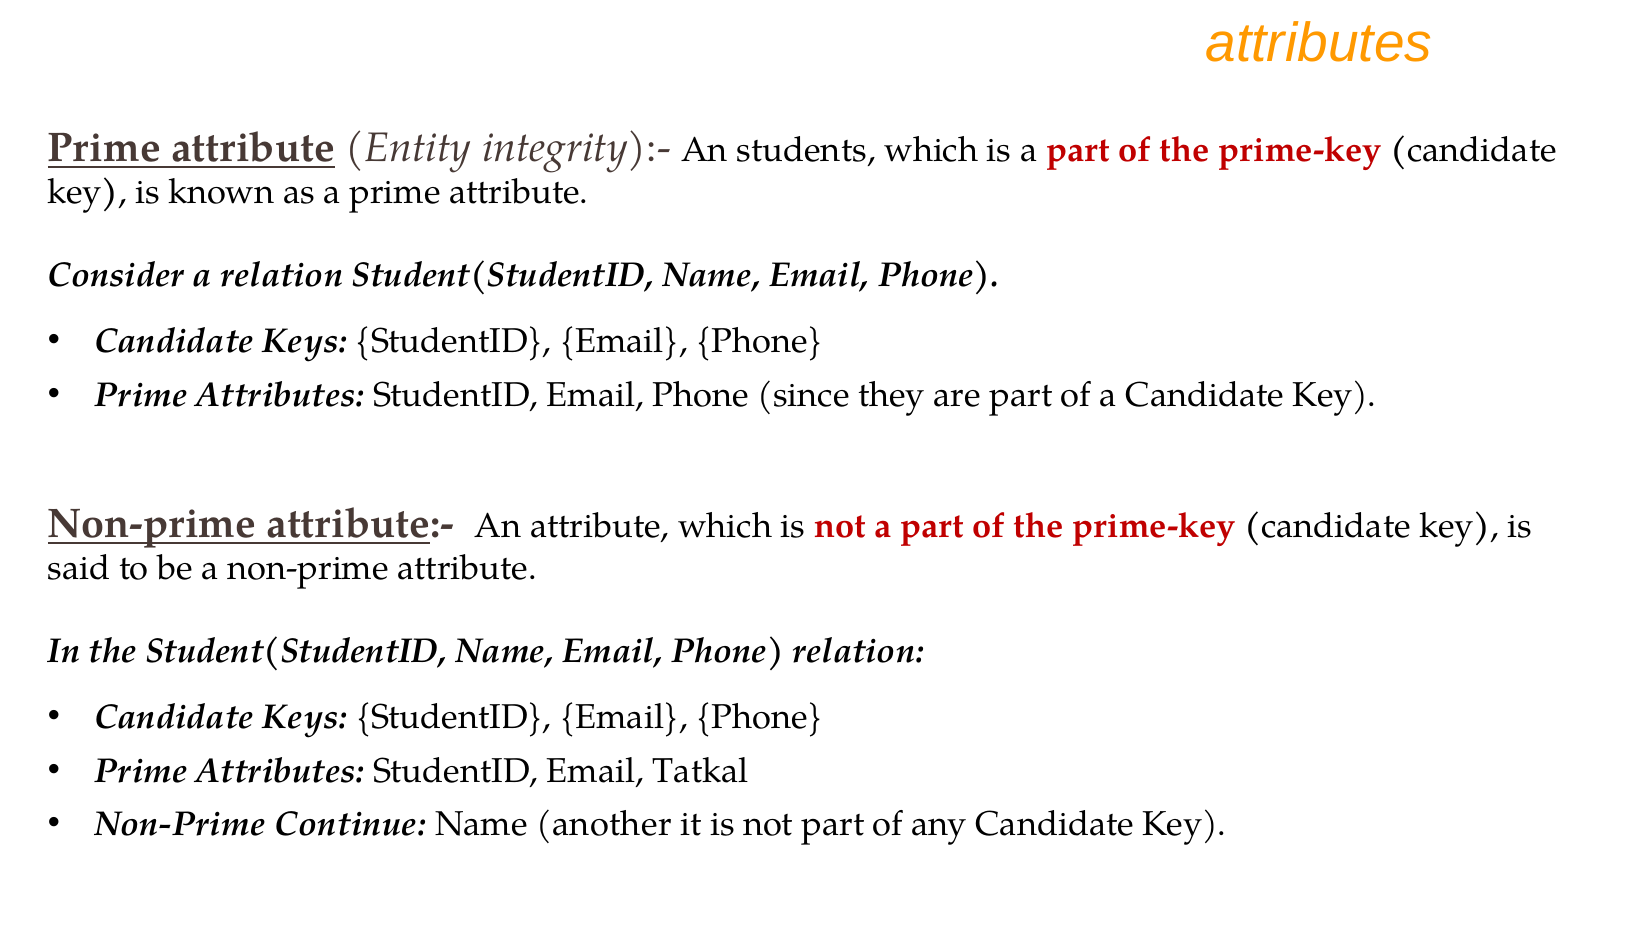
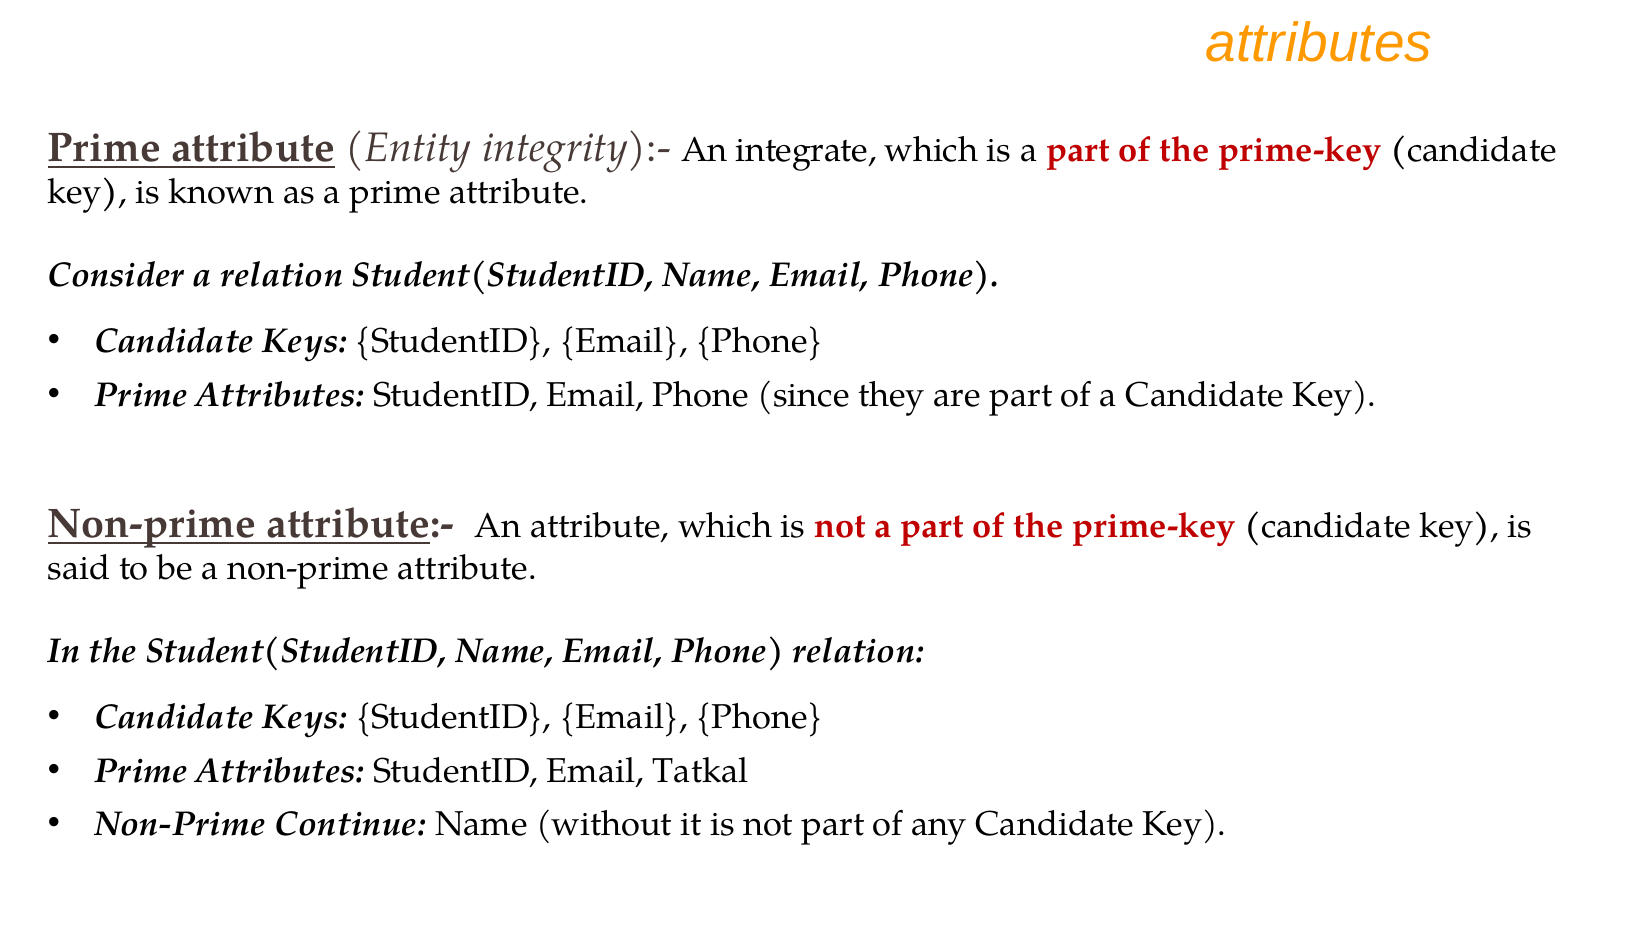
students: students -> integrate
another: another -> without
